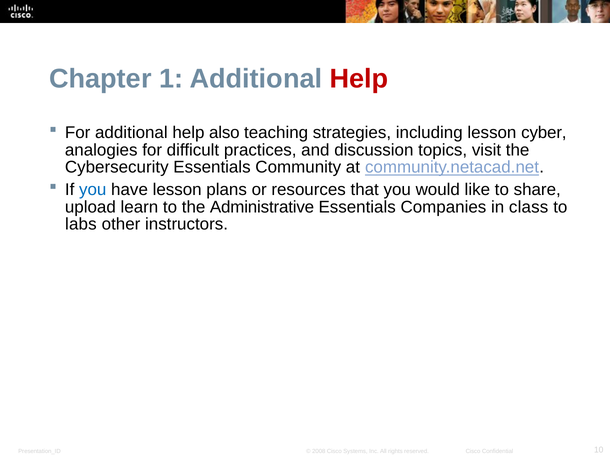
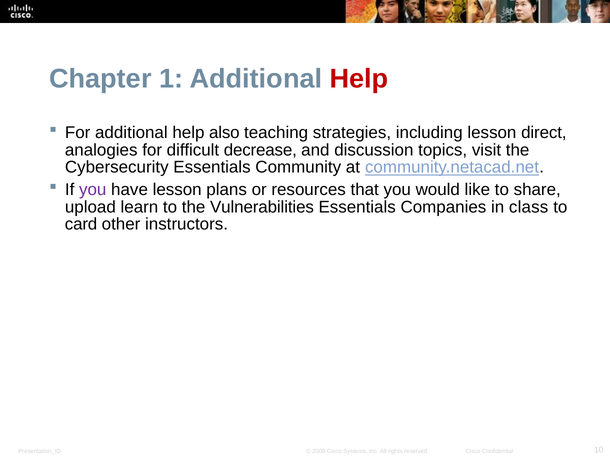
cyber: cyber -> direct
practices: practices -> decrease
you at (93, 190) colour: blue -> purple
Administrative: Administrative -> Vulnerabilities
labs: labs -> card
